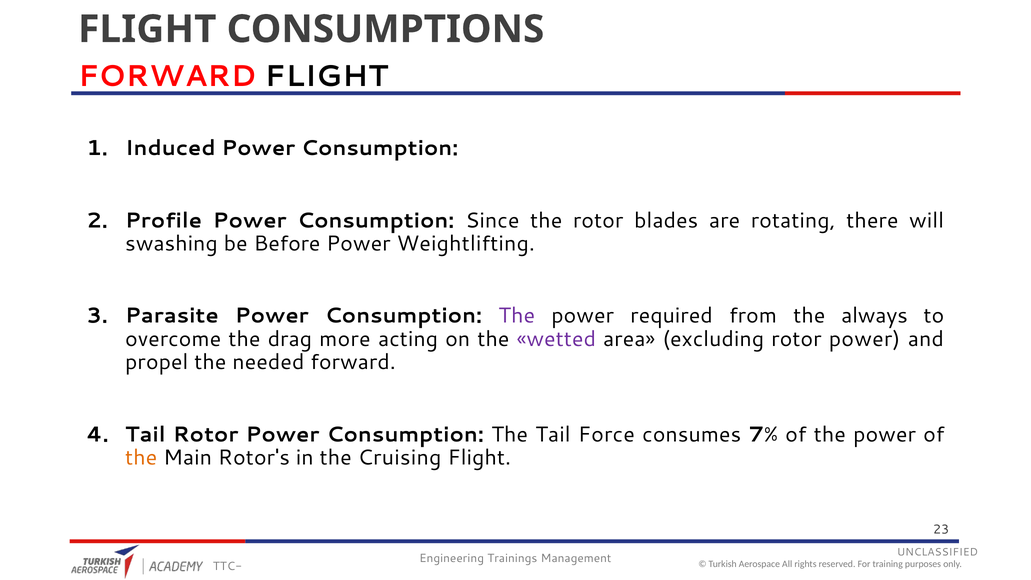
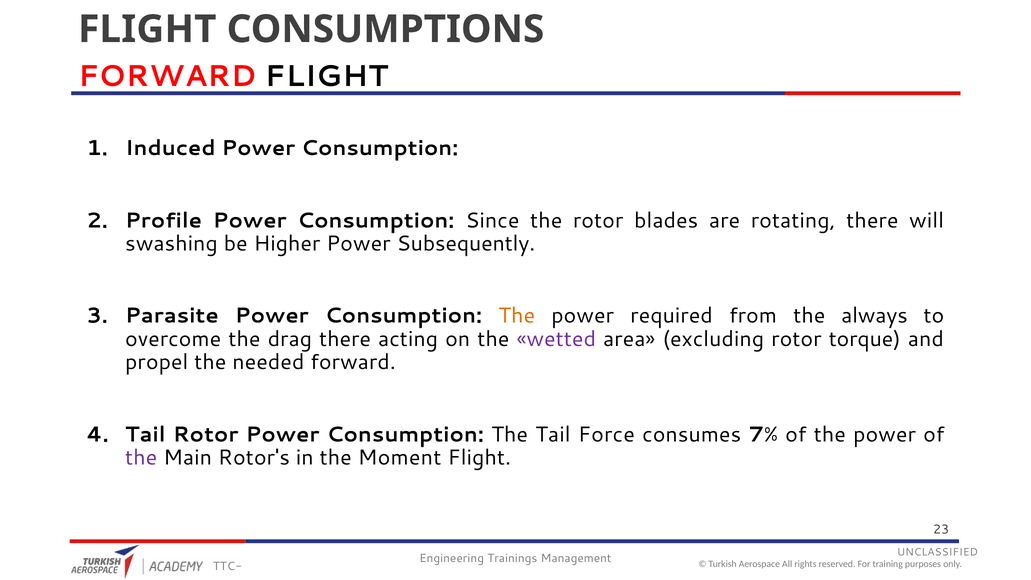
Before: Before -> Higher
Weightlifting: Weightlifting -> Subsequently
The at (517, 316) colour: purple -> orange
drag more: more -> there
excluding rotor power: power -> torque
the at (141, 458) colour: orange -> purple
Cruising: Cruising -> Moment
